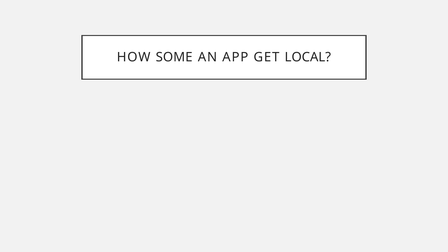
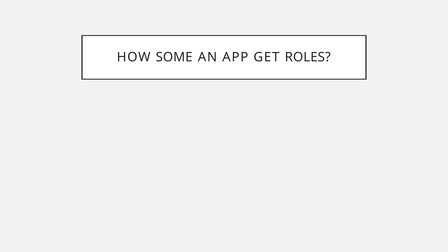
LOCAL: LOCAL -> ROLES
